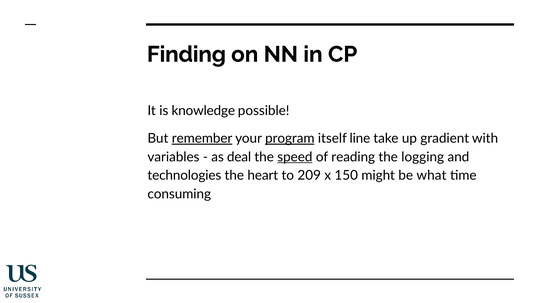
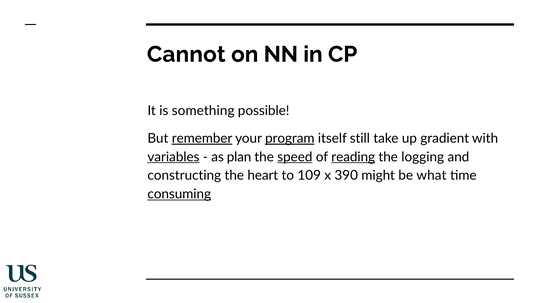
Finding: Finding -> Cannot
knowledge: knowledge -> something
line: line -> still
variables underline: none -> present
deal: deal -> plan
reading underline: none -> present
technologies: technologies -> constructing
209: 209 -> 109
150: 150 -> 390
consuming underline: none -> present
